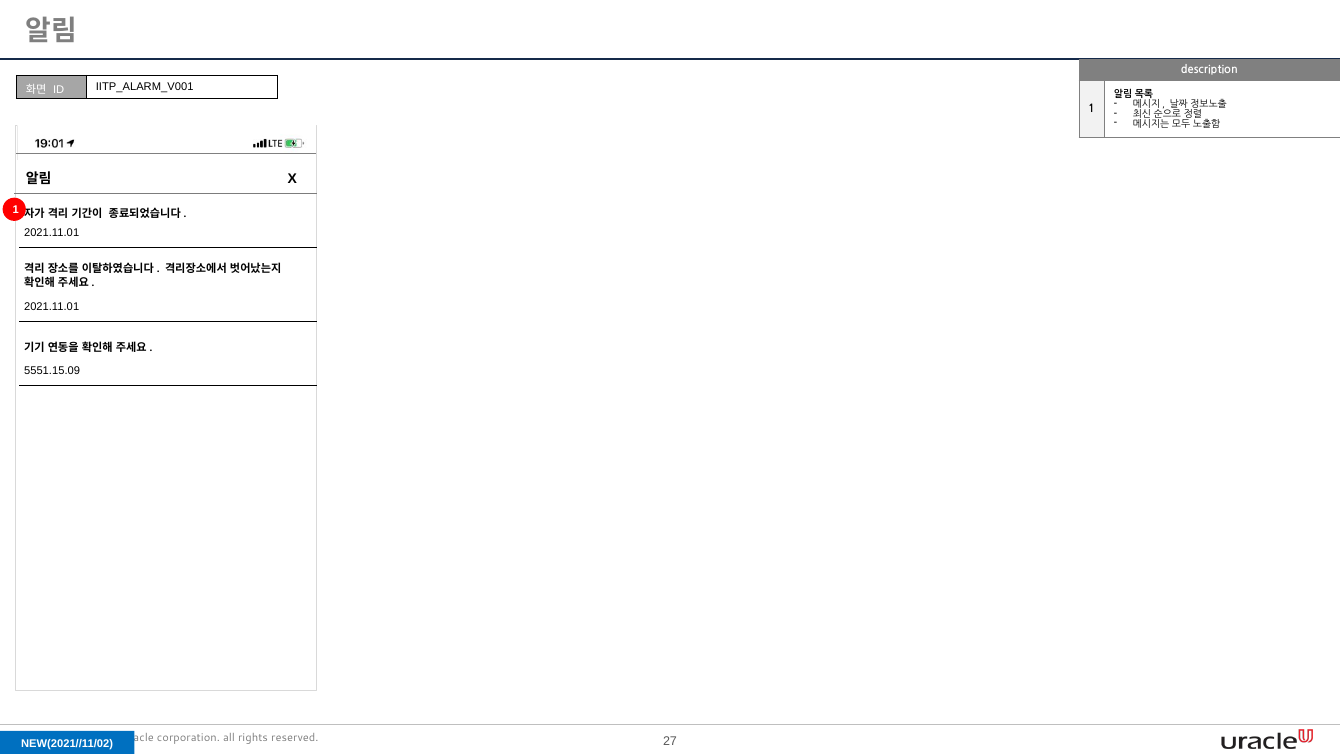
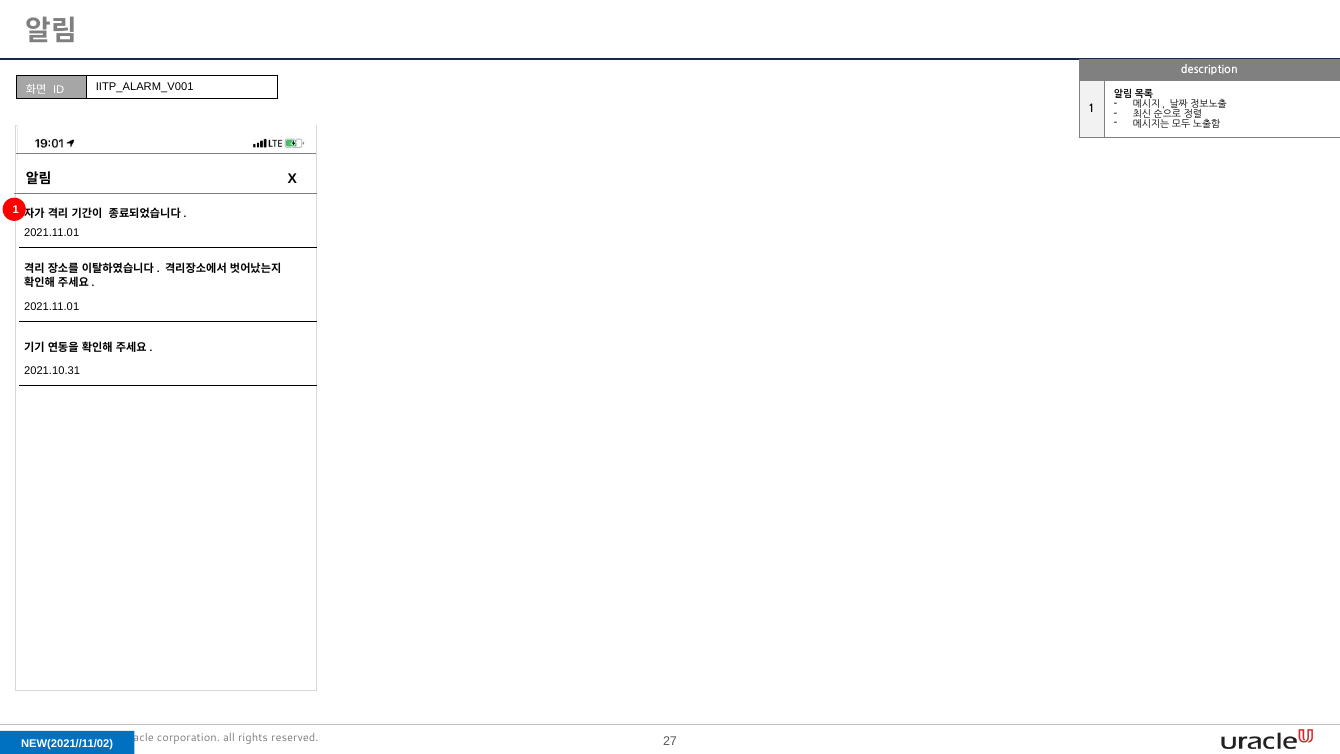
5551.15.09: 5551.15.09 -> 2021.10.31
